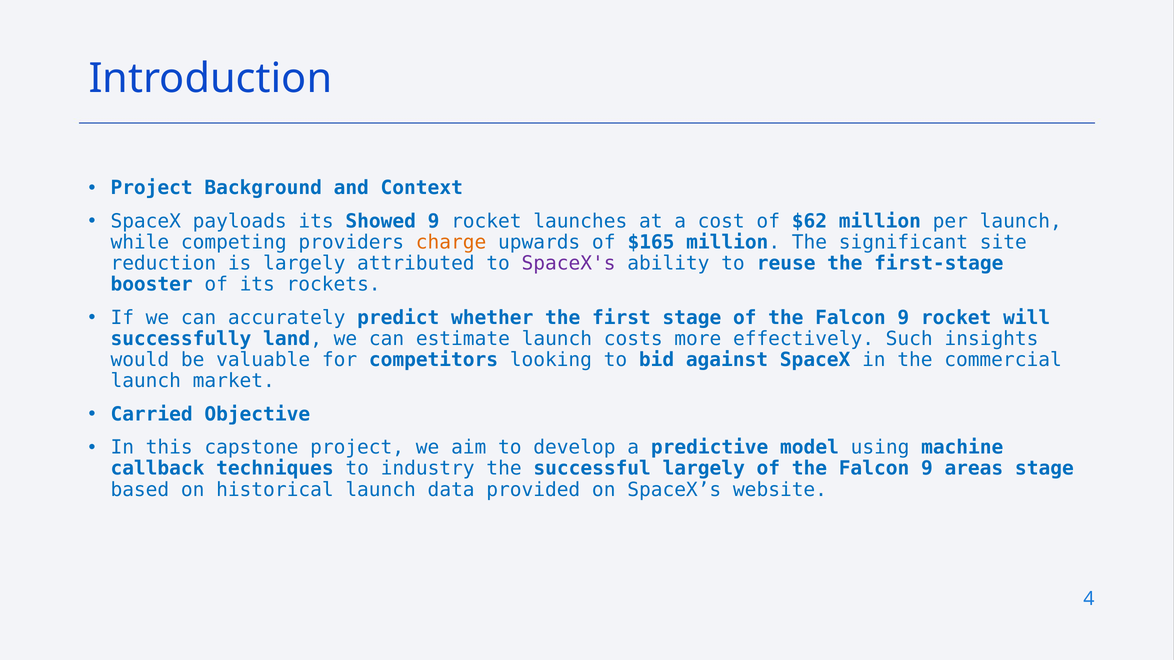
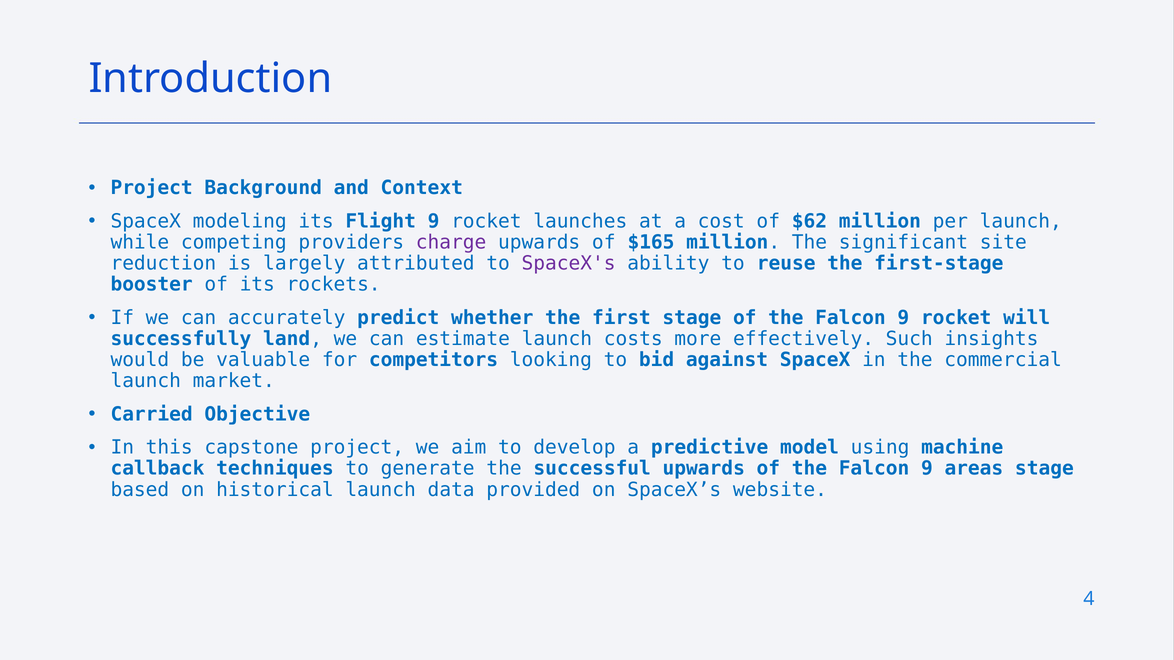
payloads: payloads -> modeling
Showed: Showed -> Flight
charge colour: orange -> purple
industry: industry -> generate
successful largely: largely -> upwards
